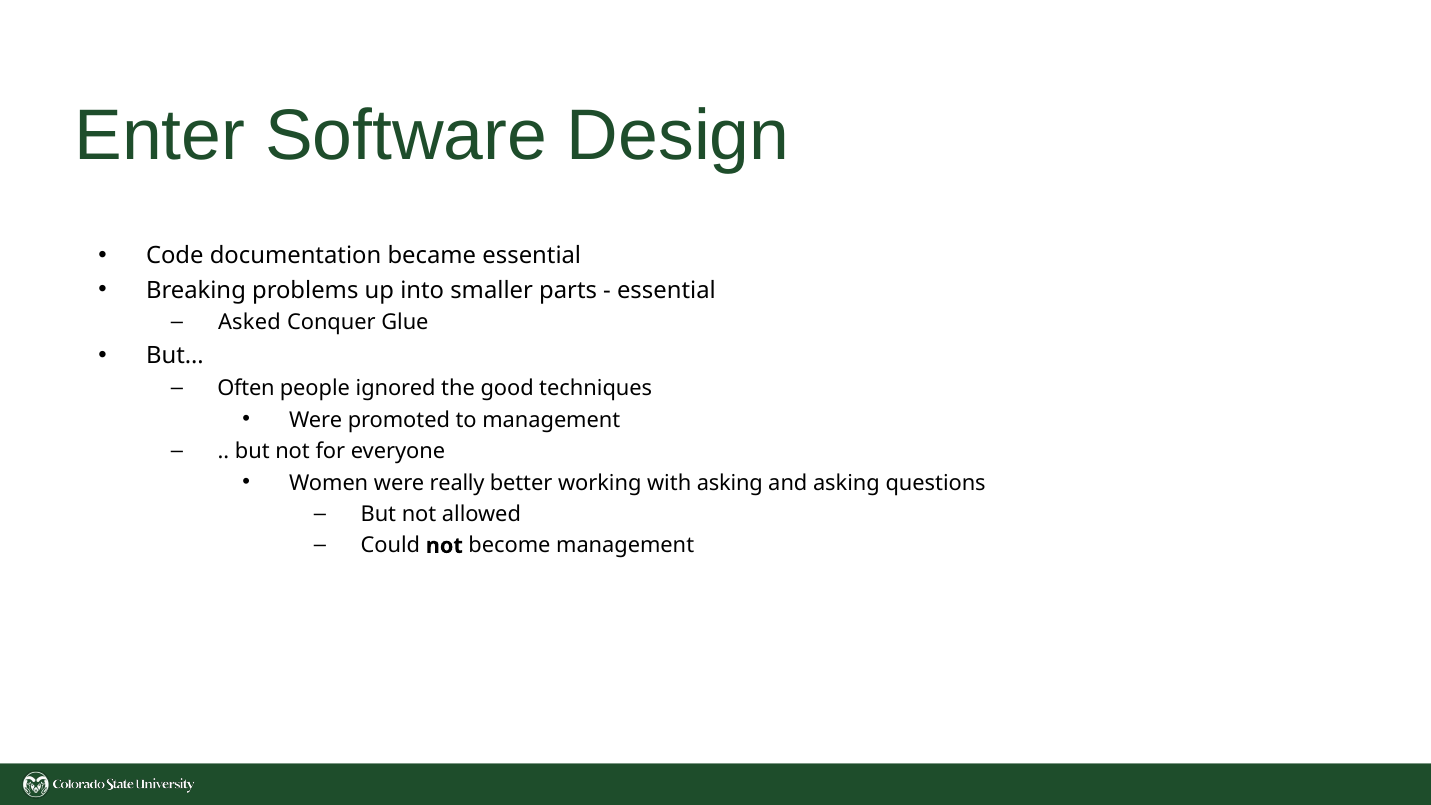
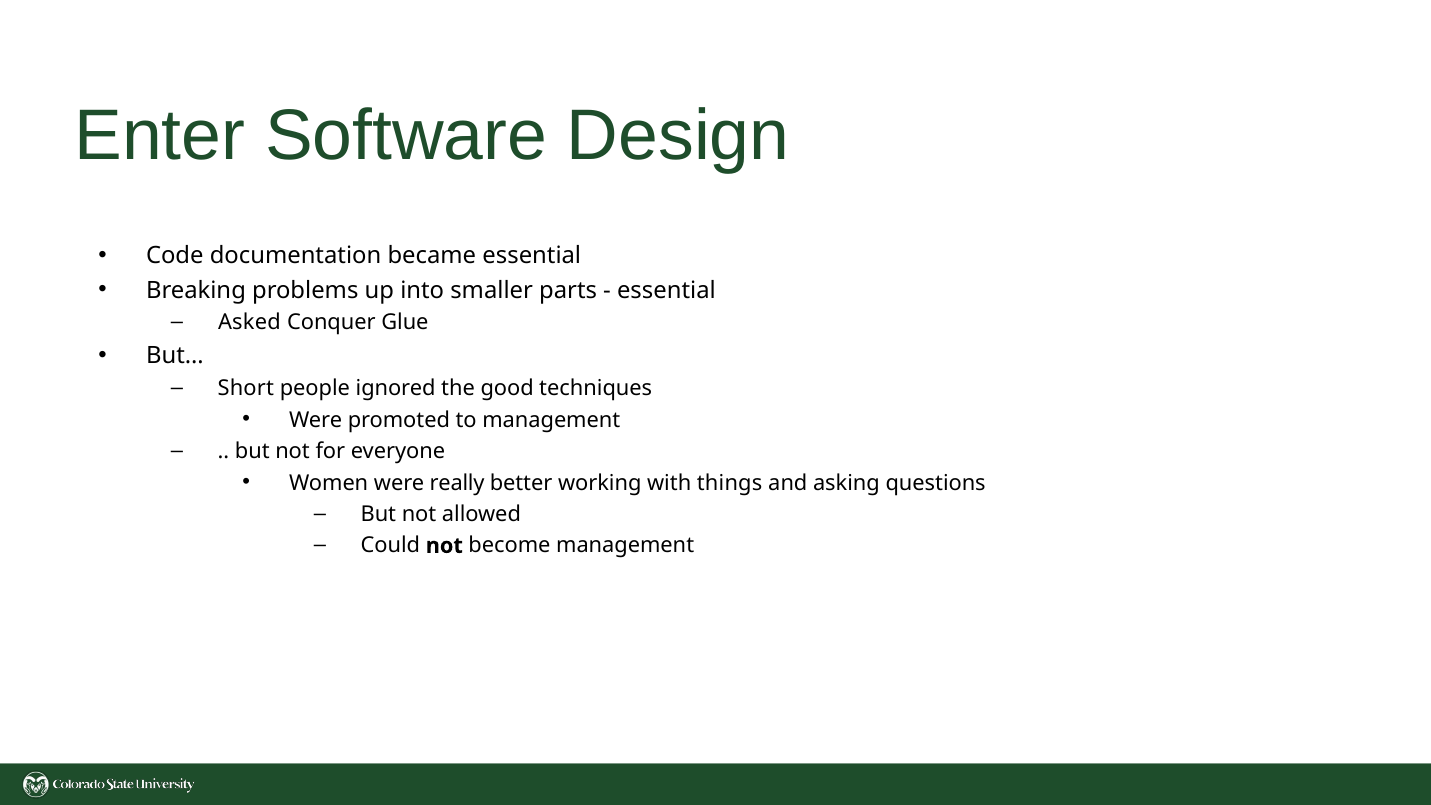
Often: Often -> Short
with asking: asking -> things
